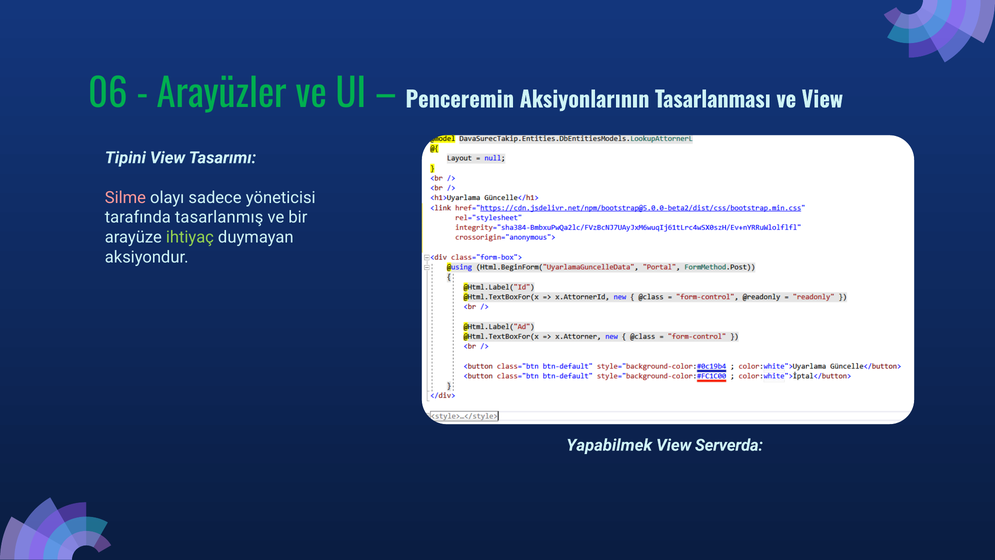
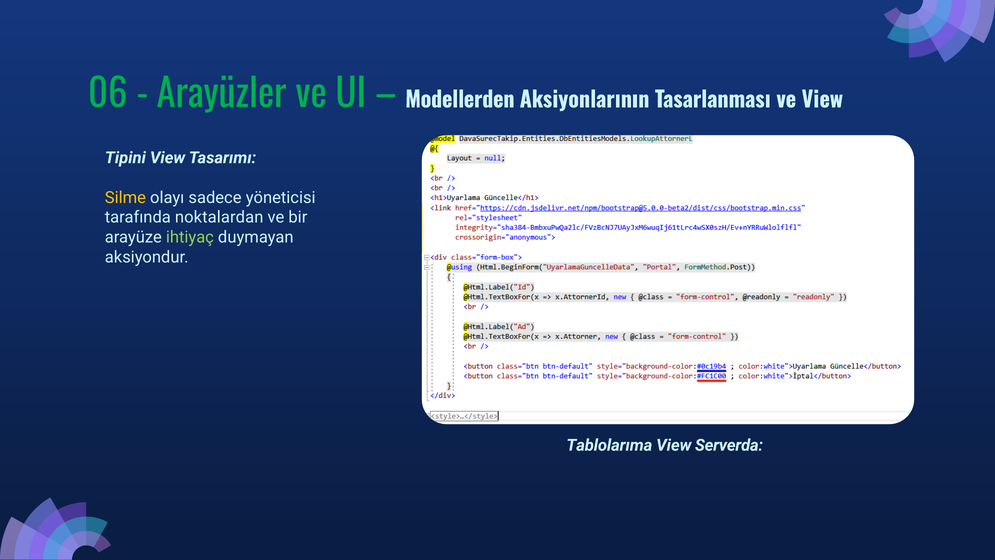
Penceremin: Penceremin -> Modellerden
Silme colour: pink -> yellow
tasarlanmış: tasarlanmış -> noktalardan
Yapabilmek: Yapabilmek -> Tablolarıma
